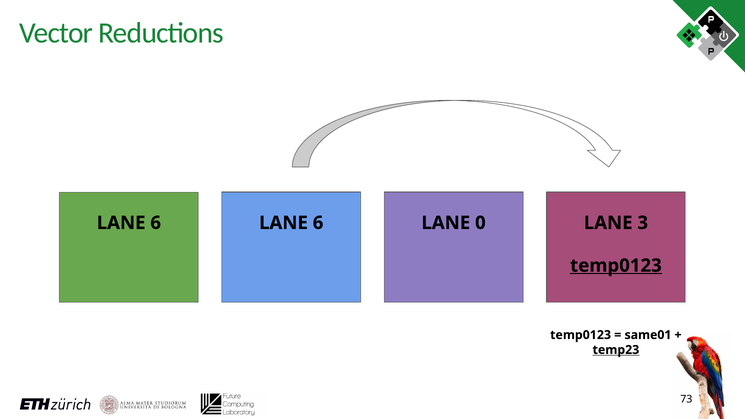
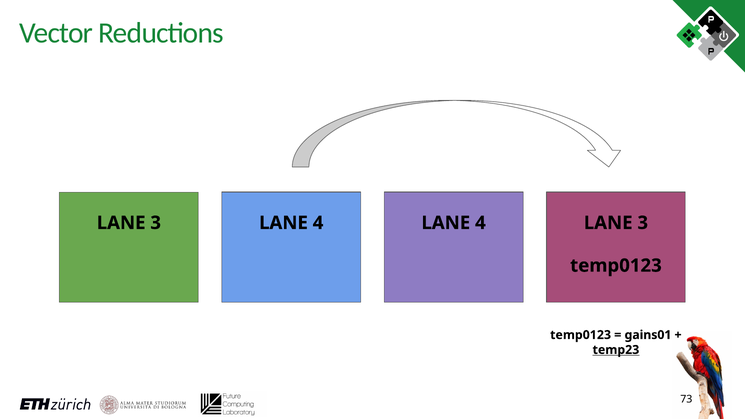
6 at (156, 223): 6 -> 3
6 at (318, 223): 6 -> 4
0 at (480, 223): 0 -> 4
temp0123 at (616, 266) underline: present -> none
same01: same01 -> gains01
